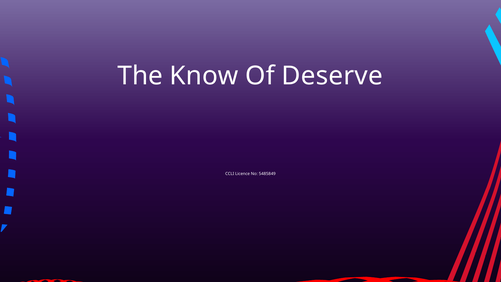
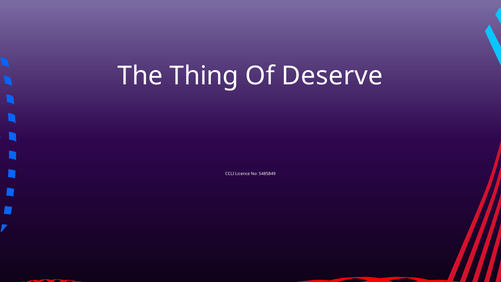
Know: Know -> Thing
